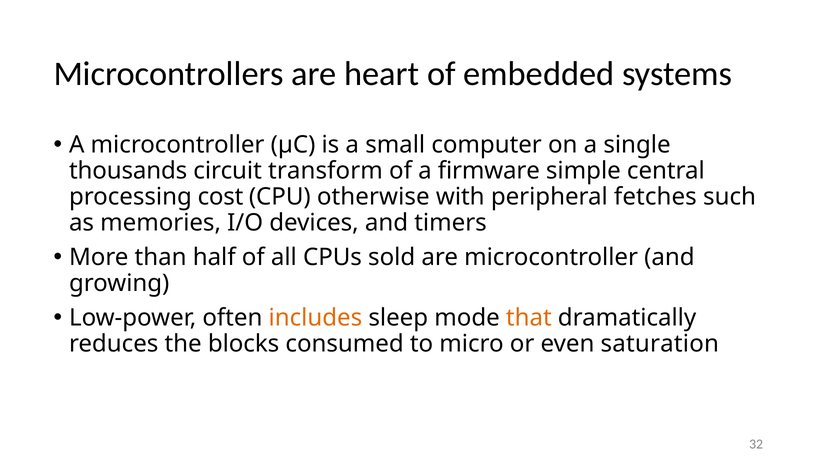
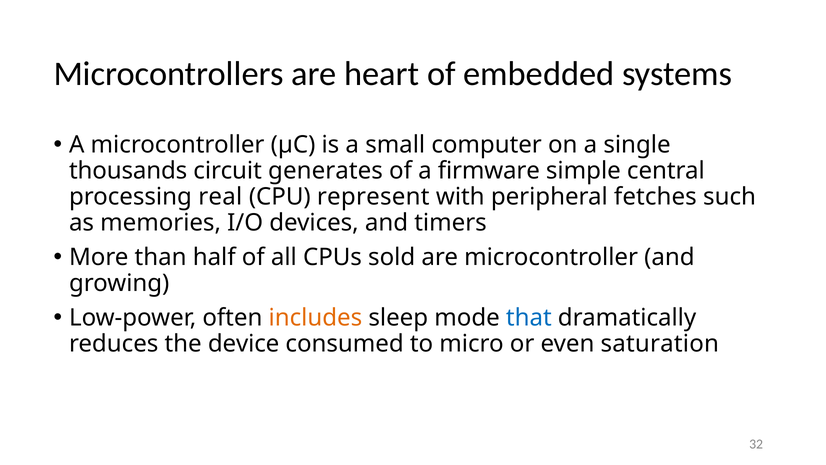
transform: transform -> generates
cost: cost -> real
otherwise: otherwise -> represent
that colour: orange -> blue
blocks: blocks -> device
